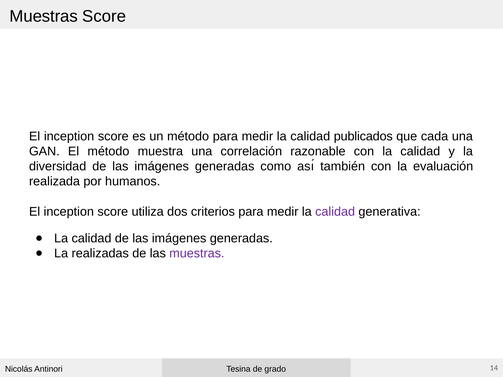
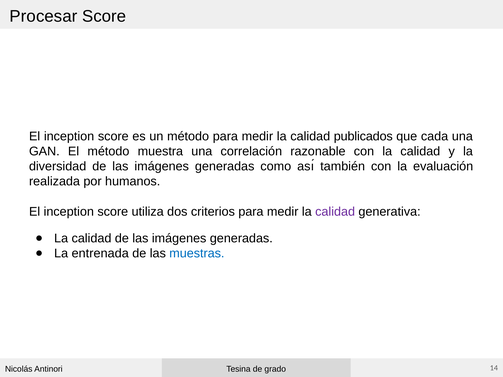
Muestras at (44, 16): Muestras -> Procesar
realizadas: realizadas -> entrenada
muestras at (197, 254) colour: purple -> blue
